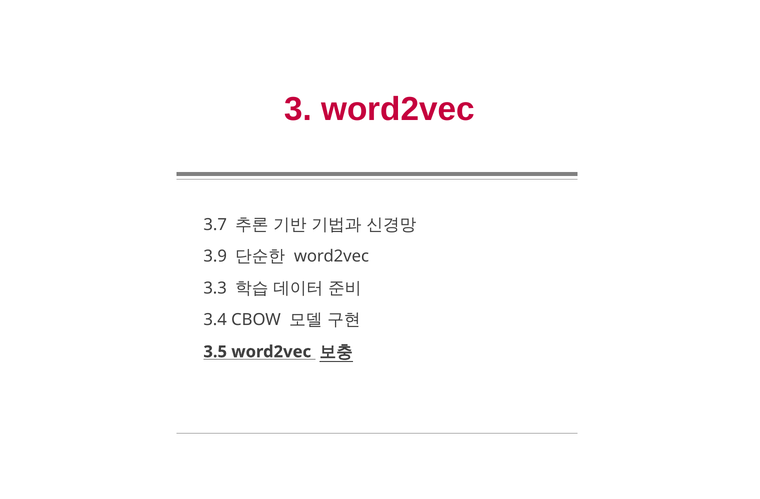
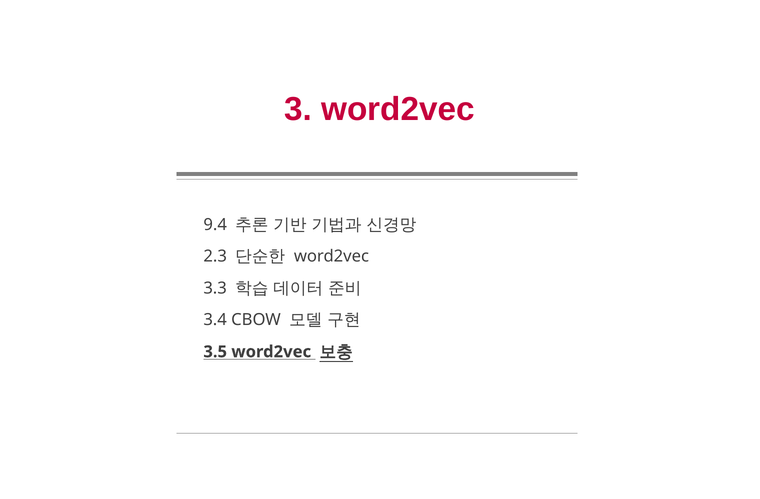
3.7: 3.7 -> 9.4
3.9: 3.9 -> 2.3
